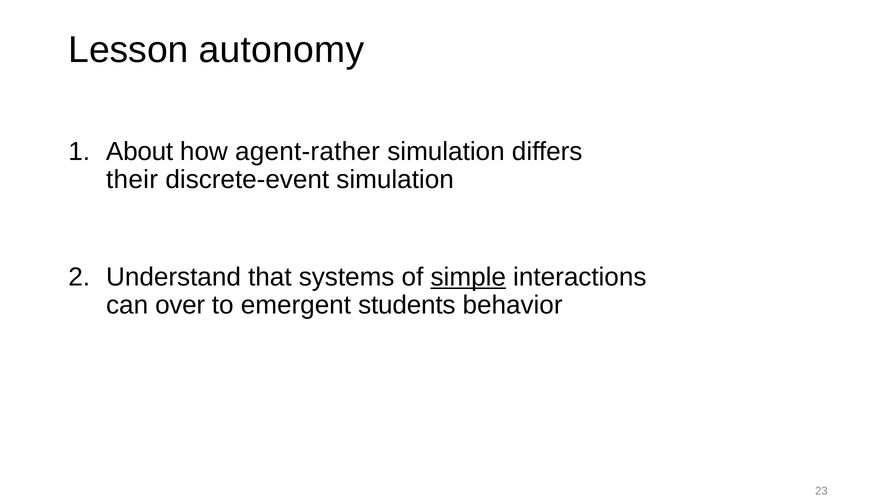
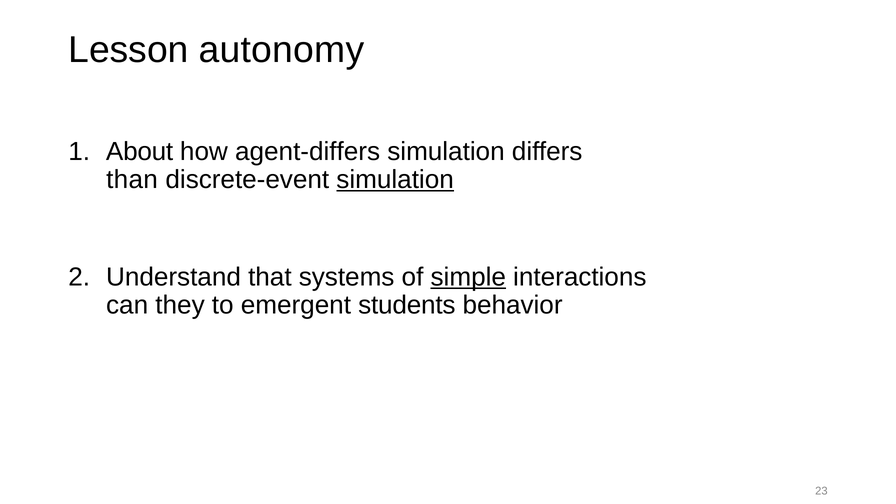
agent-rather: agent-rather -> agent-differs
their: their -> than
simulation at (395, 180) underline: none -> present
over: over -> they
